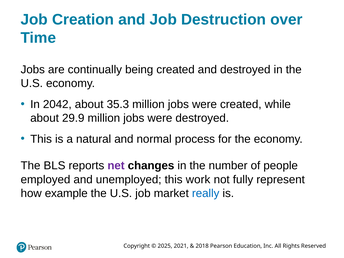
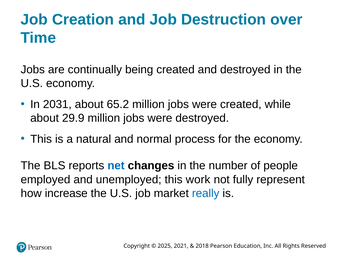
2042: 2042 -> 2031
35.3: 35.3 -> 65.2
net colour: purple -> blue
example: example -> increase
